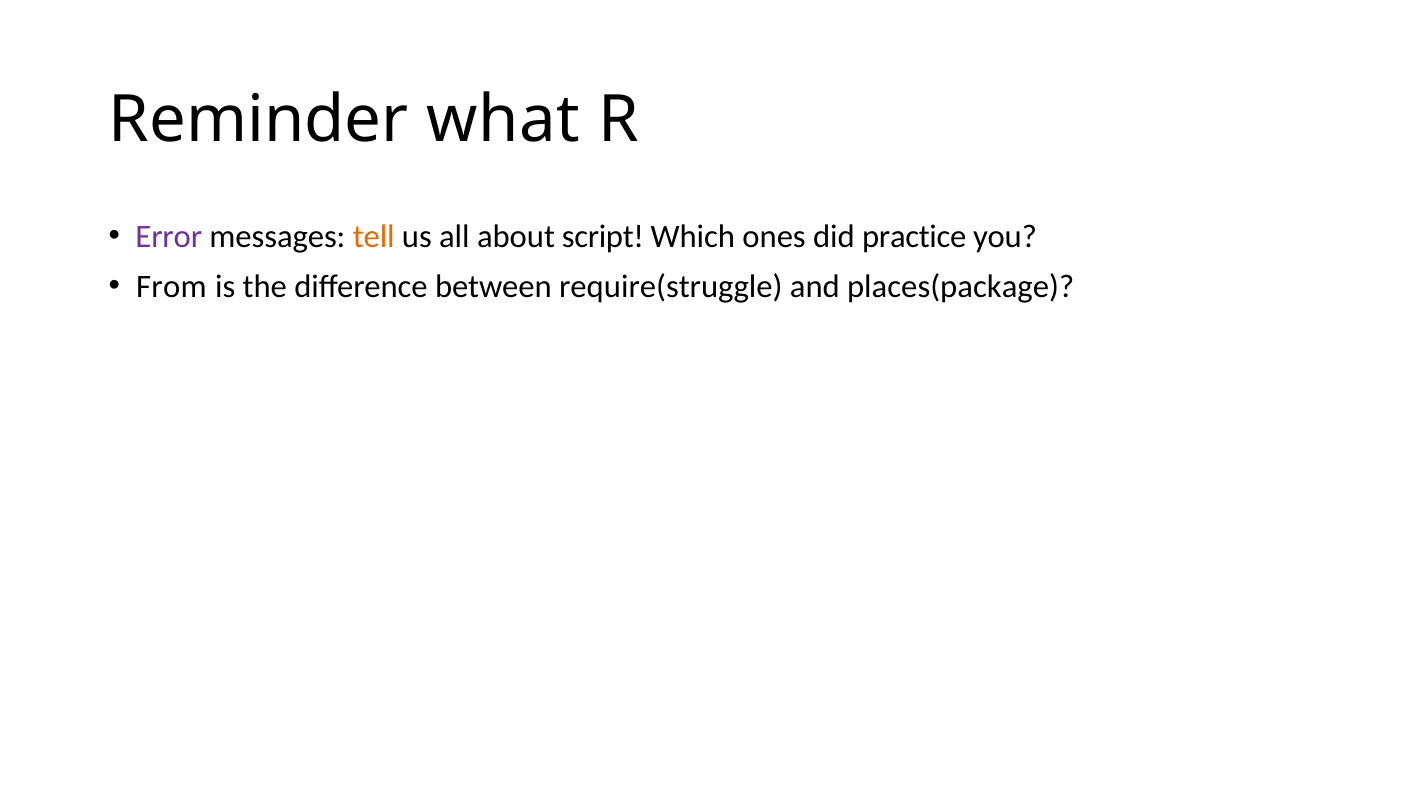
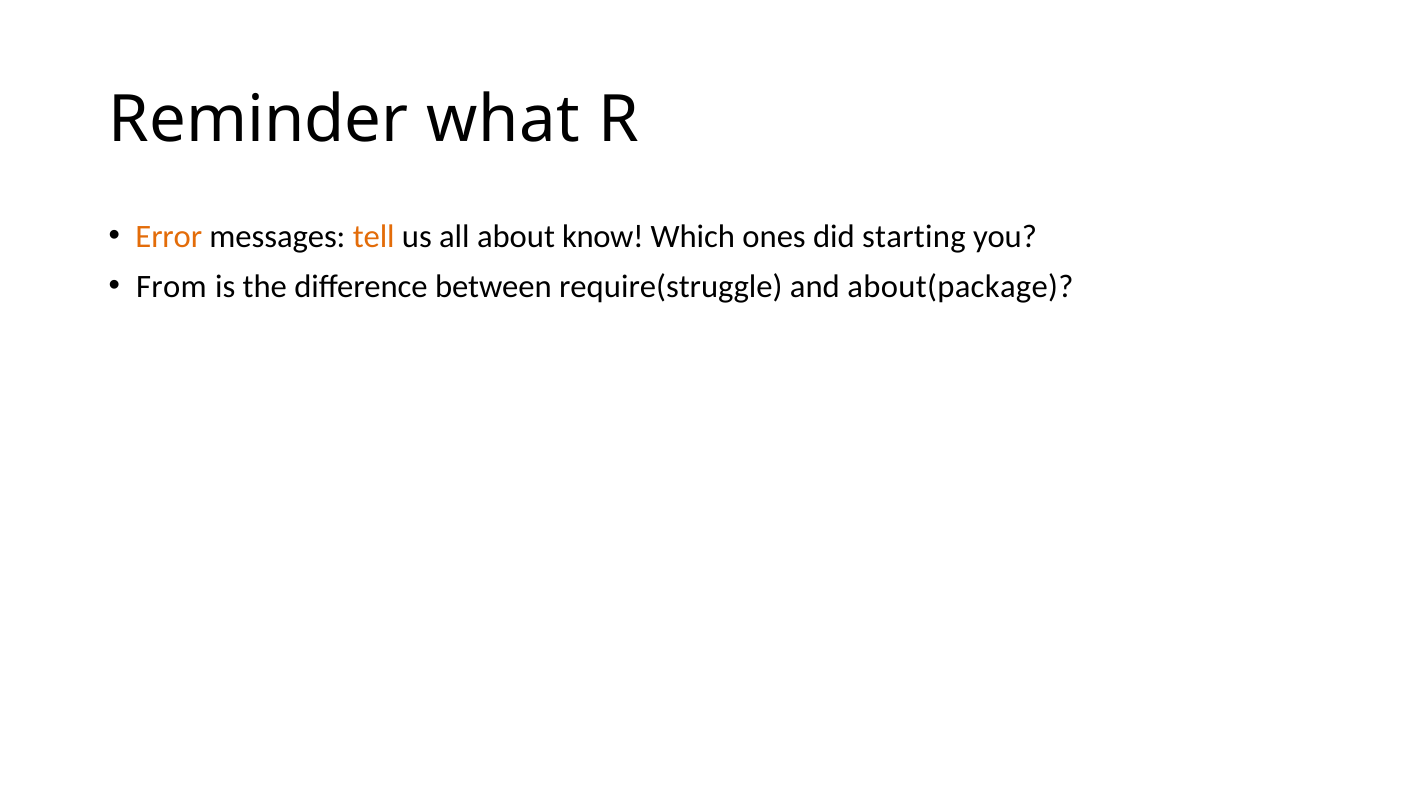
Error colour: purple -> orange
about script: script -> know
practice: practice -> starting
places(package: places(package -> about(package
